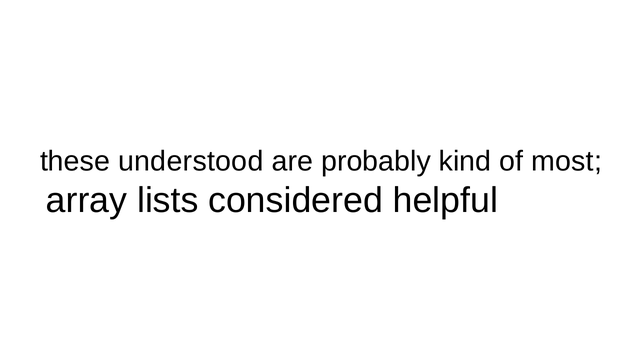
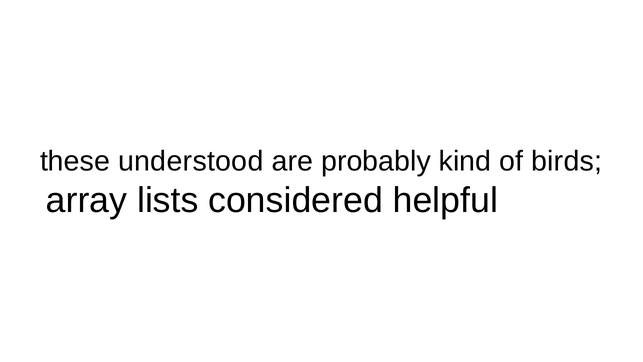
most: most -> birds
